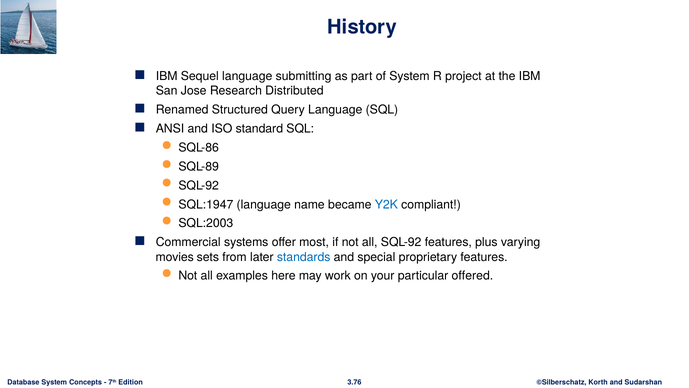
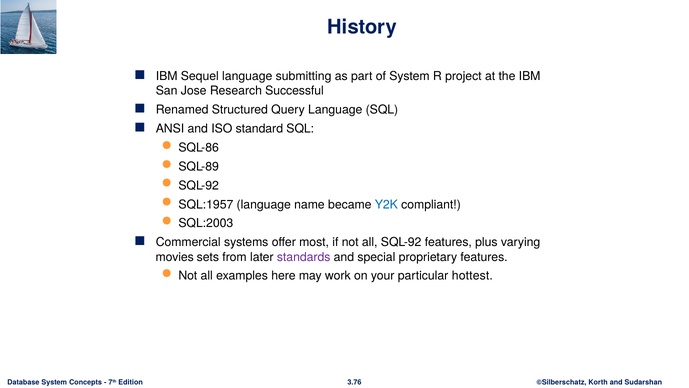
Distributed: Distributed -> Successful
SQL:1947: SQL:1947 -> SQL:1957
standards colour: blue -> purple
offered: offered -> hottest
